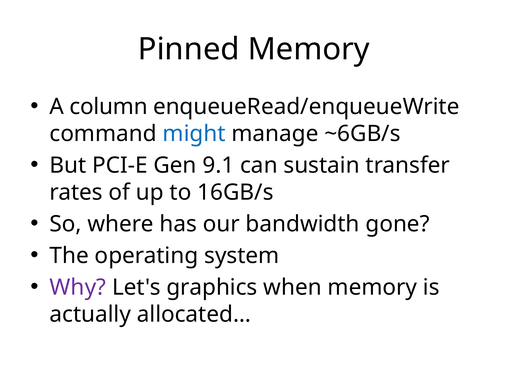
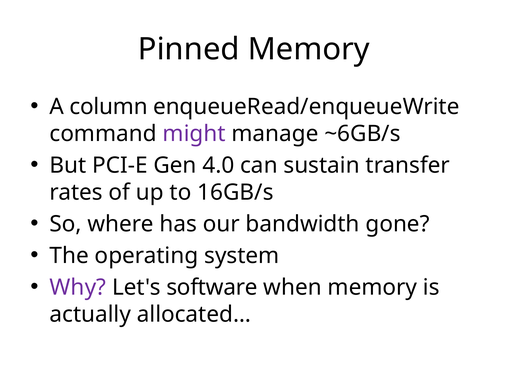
might colour: blue -> purple
9.1: 9.1 -> 4.0
graphics: graphics -> software
